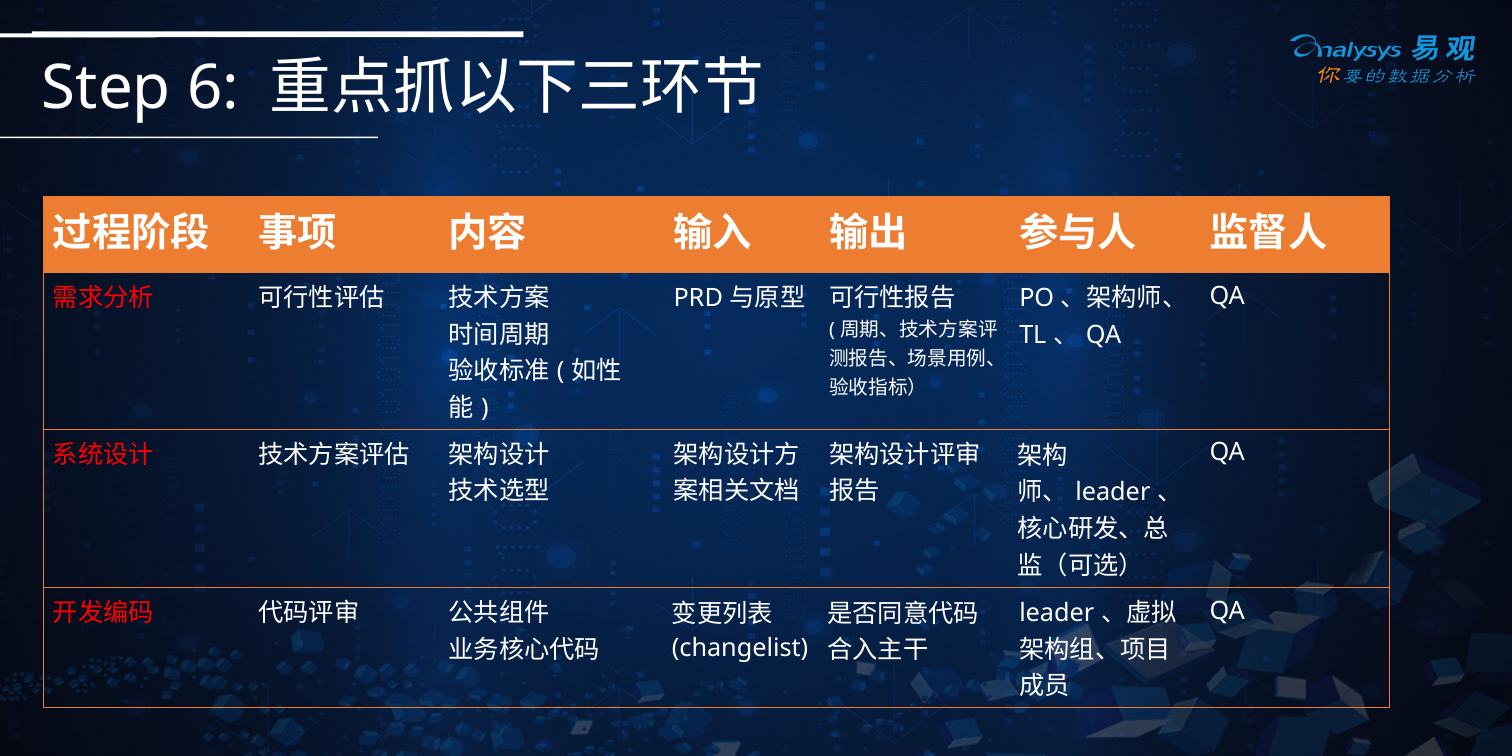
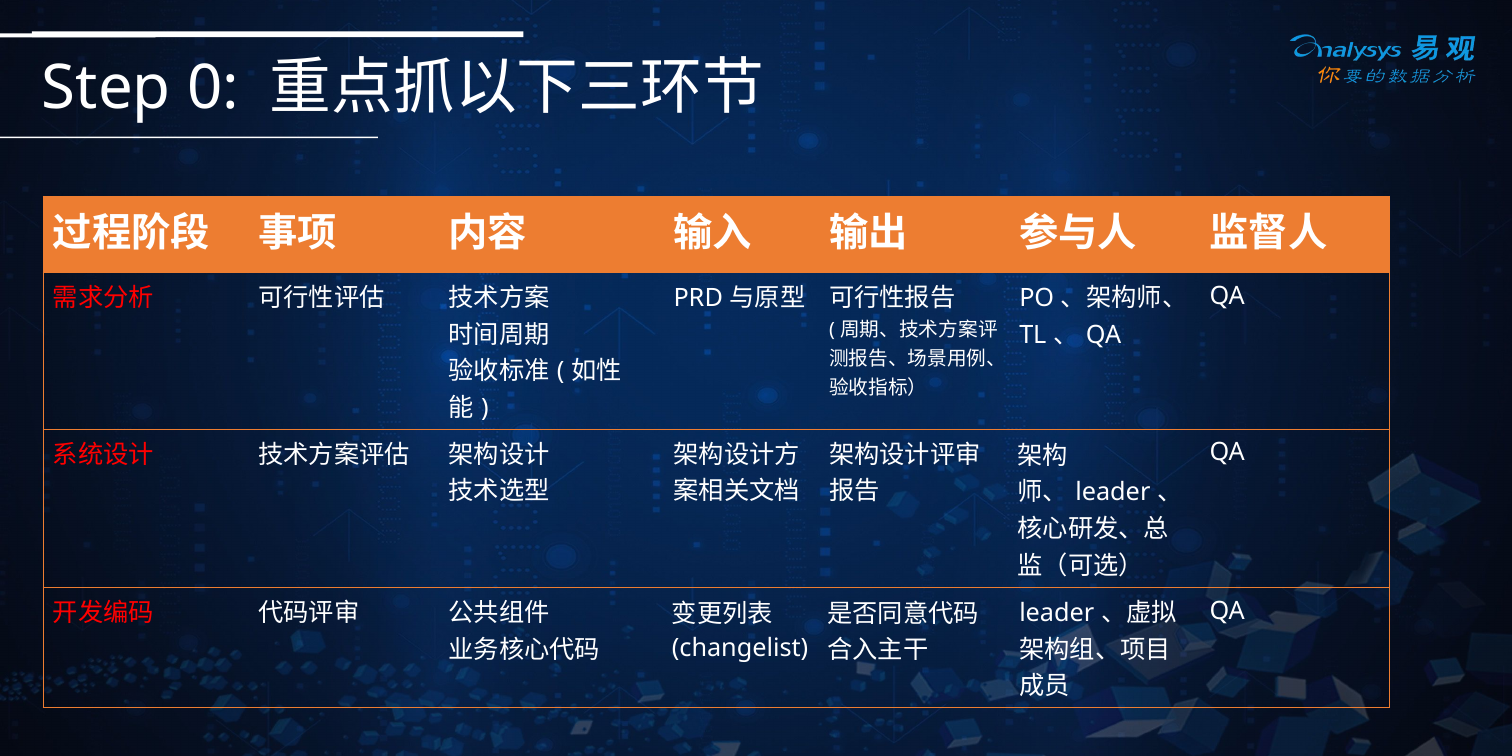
6: 6 -> 0
